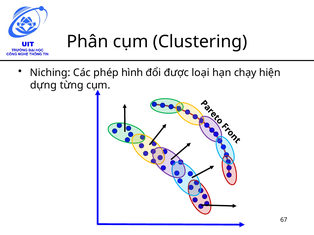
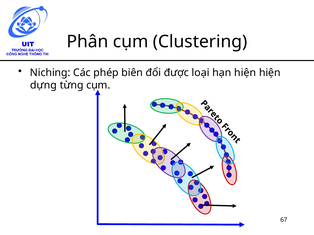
hình: hình -> biên
hạn chạy: chạy -> hiện
